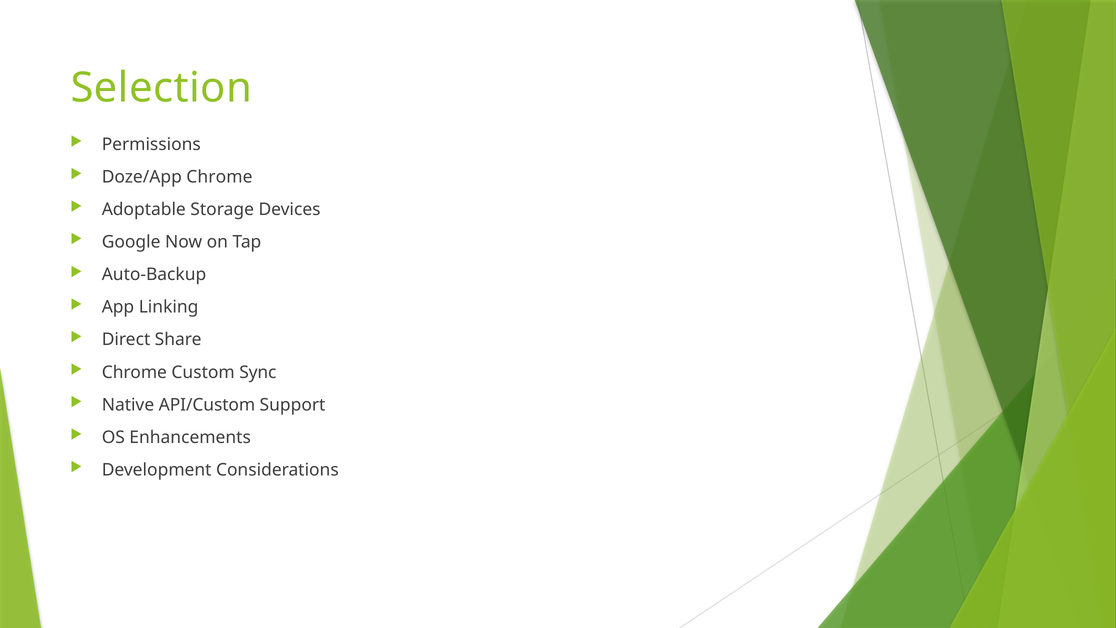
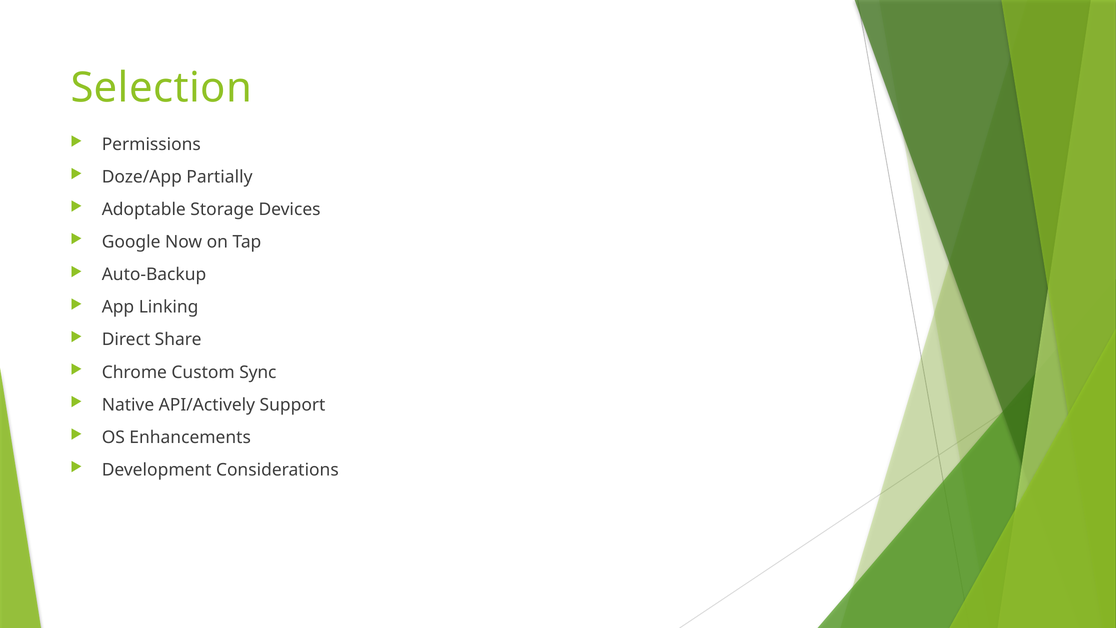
Doze/App Chrome: Chrome -> Partially
API/Custom: API/Custom -> API/Actively
